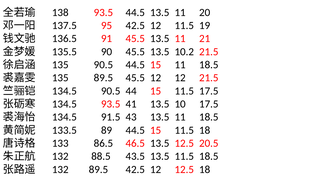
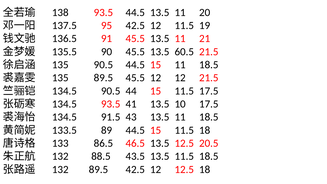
10.2: 10.2 -> 60.5
